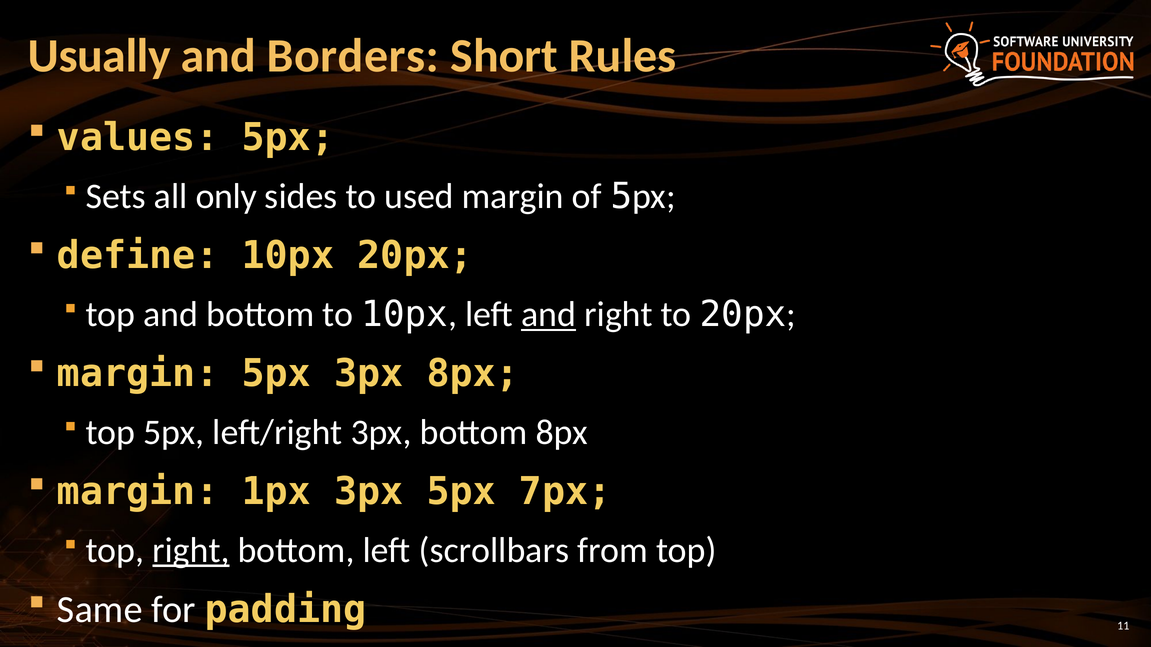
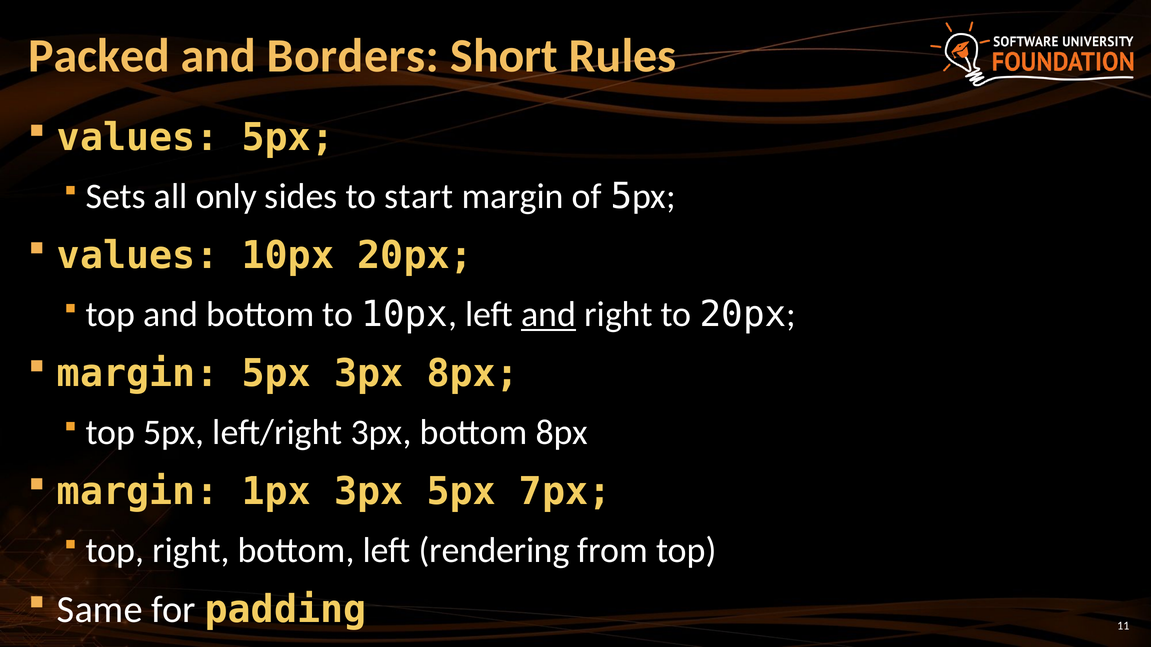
Usually: Usually -> Packed
used: used -> start
define at (138, 256): define -> values
right at (191, 551) underline: present -> none
scrollbars: scrollbars -> rendering
